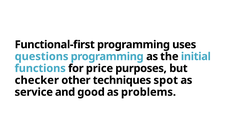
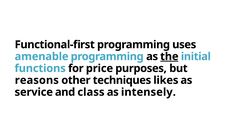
questions: questions -> amenable
the underline: none -> present
checker: checker -> reasons
spot: spot -> likes
good: good -> class
problems: problems -> intensely
